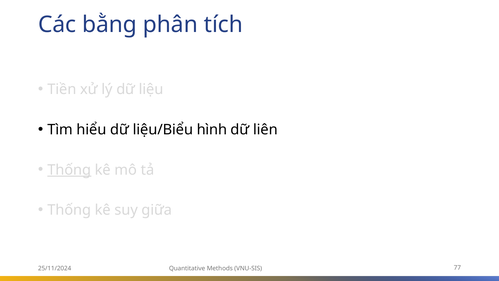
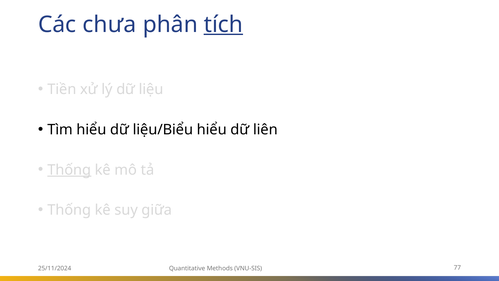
bằng: bằng -> chưa
tích underline: none -> present
liệu/Biểu hình: hình -> hiểu
